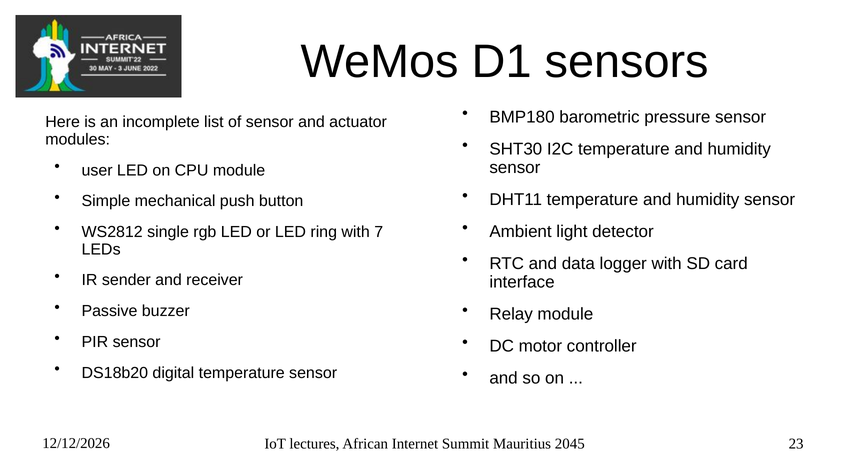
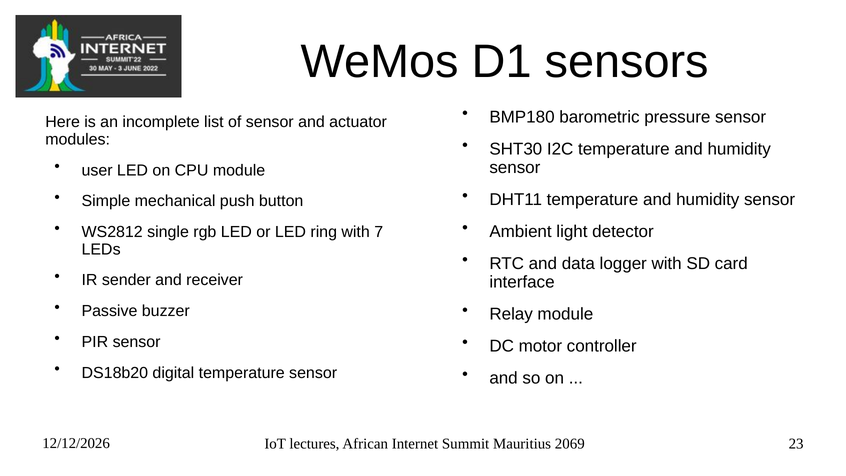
2045: 2045 -> 2069
